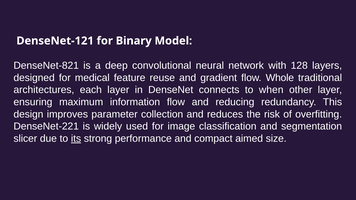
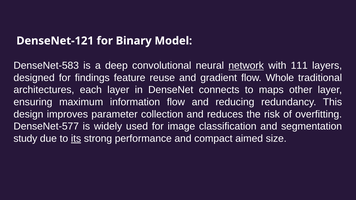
DenseNet-821: DenseNet-821 -> DenseNet-583
network underline: none -> present
128: 128 -> 111
medical: medical -> findings
when: when -> maps
DenseNet-221: DenseNet-221 -> DenseNet-577
slicer: slicer -> study
